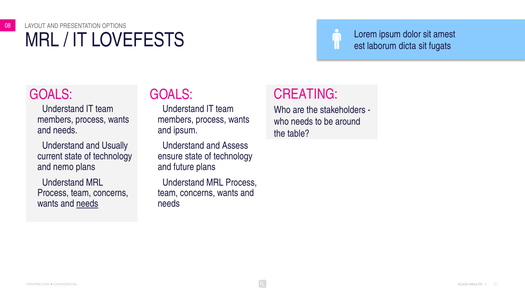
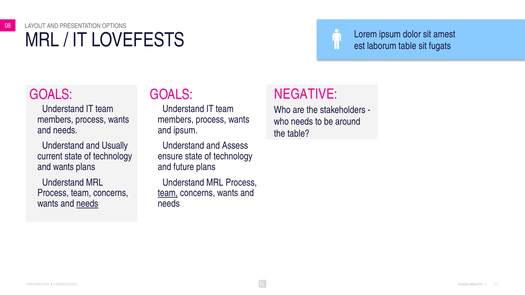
laborum dicta: dicta -> table
CREATING: CREATING -> NEGATIVE
and nemo: nemo -> wants
team at (168, 193) underline: none -> present
